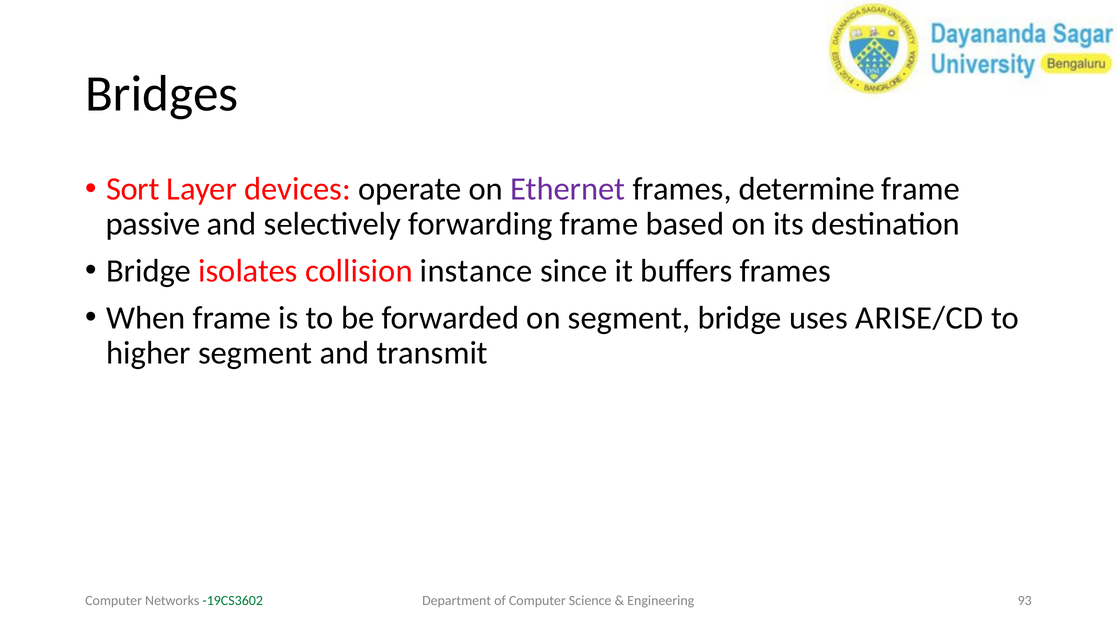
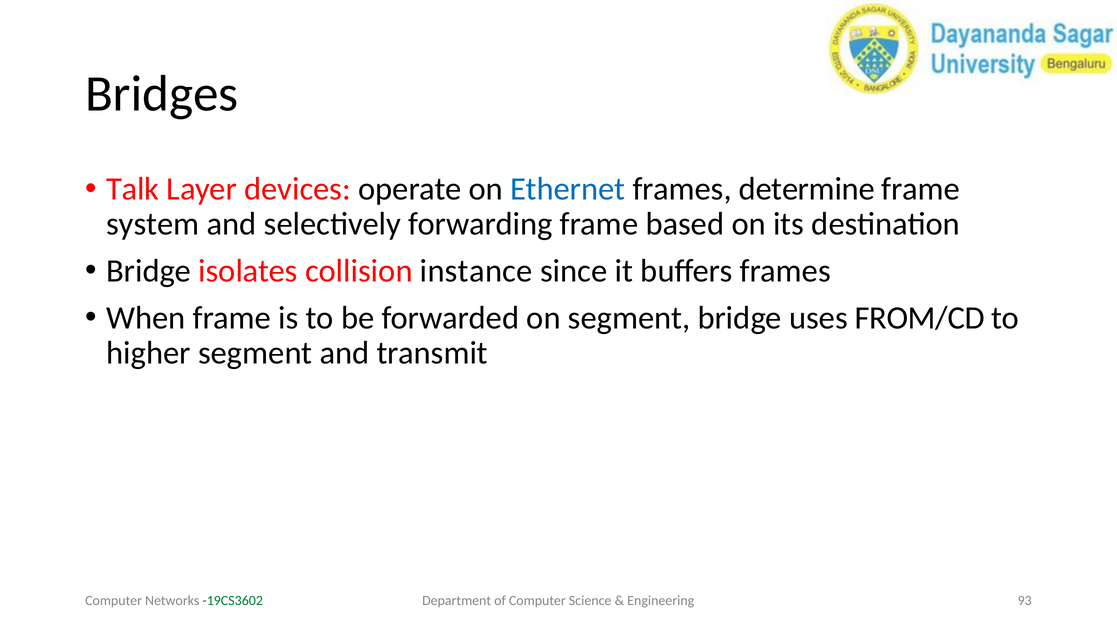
Sort: Sort -> Talk
Ethernet colour: purple -> blue
passive: passive -> system
ARISE/CD: ARISE/CD -> FROM/CD
